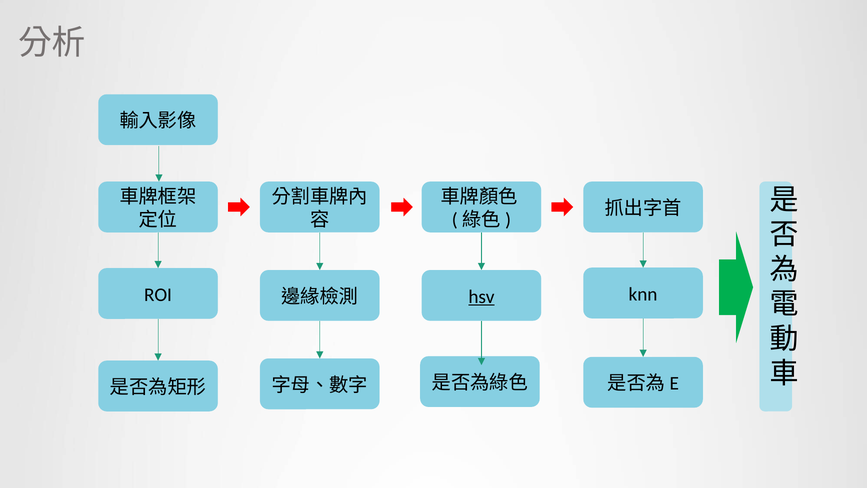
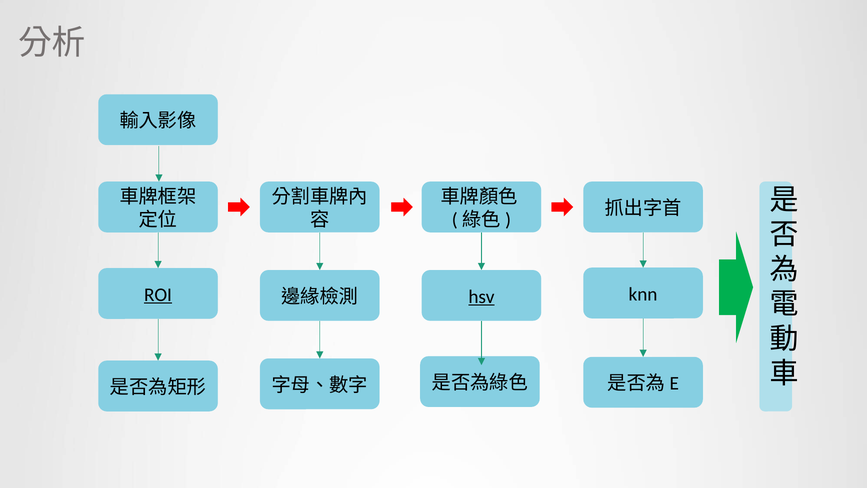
ROI underline: none -> present
